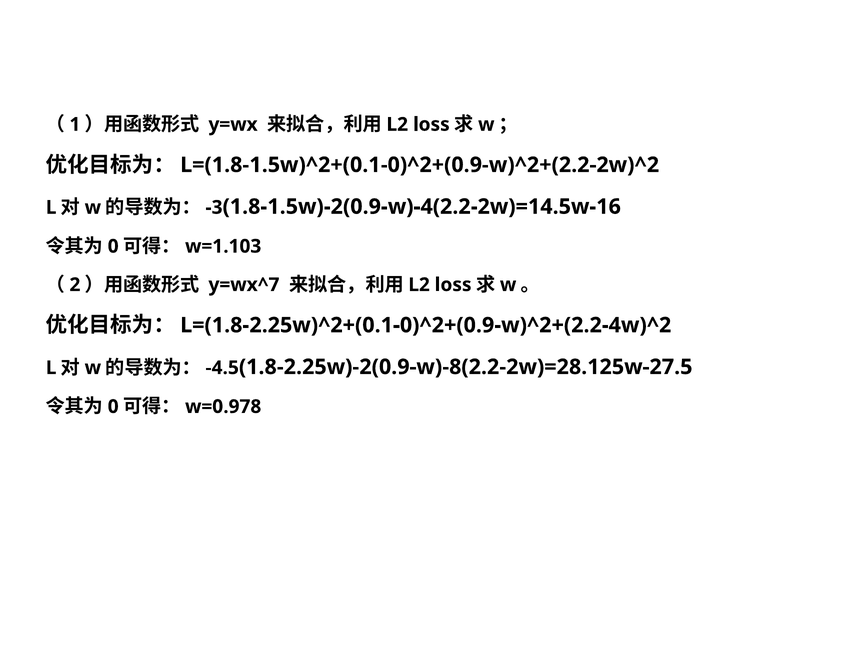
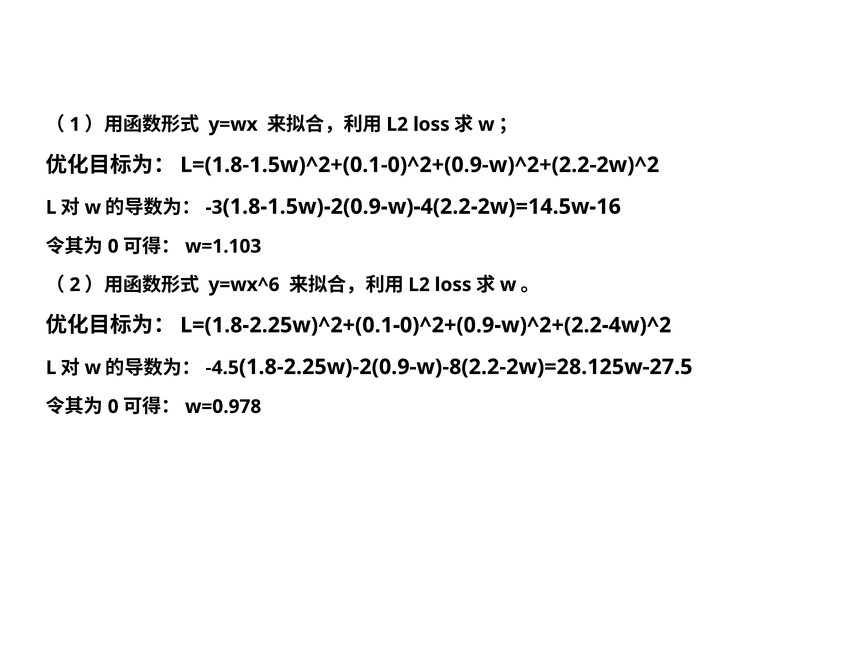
y=wx^7: y=wx^7 -> y=wx^6
